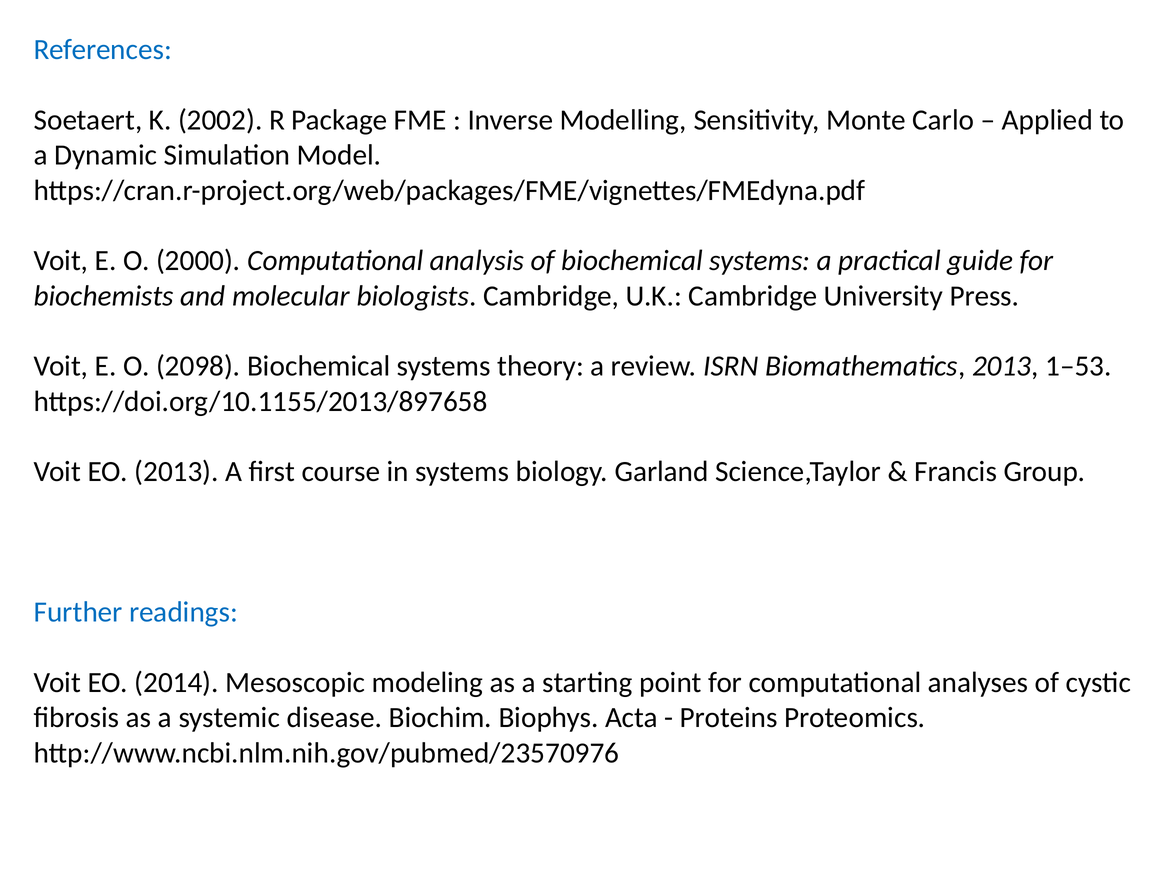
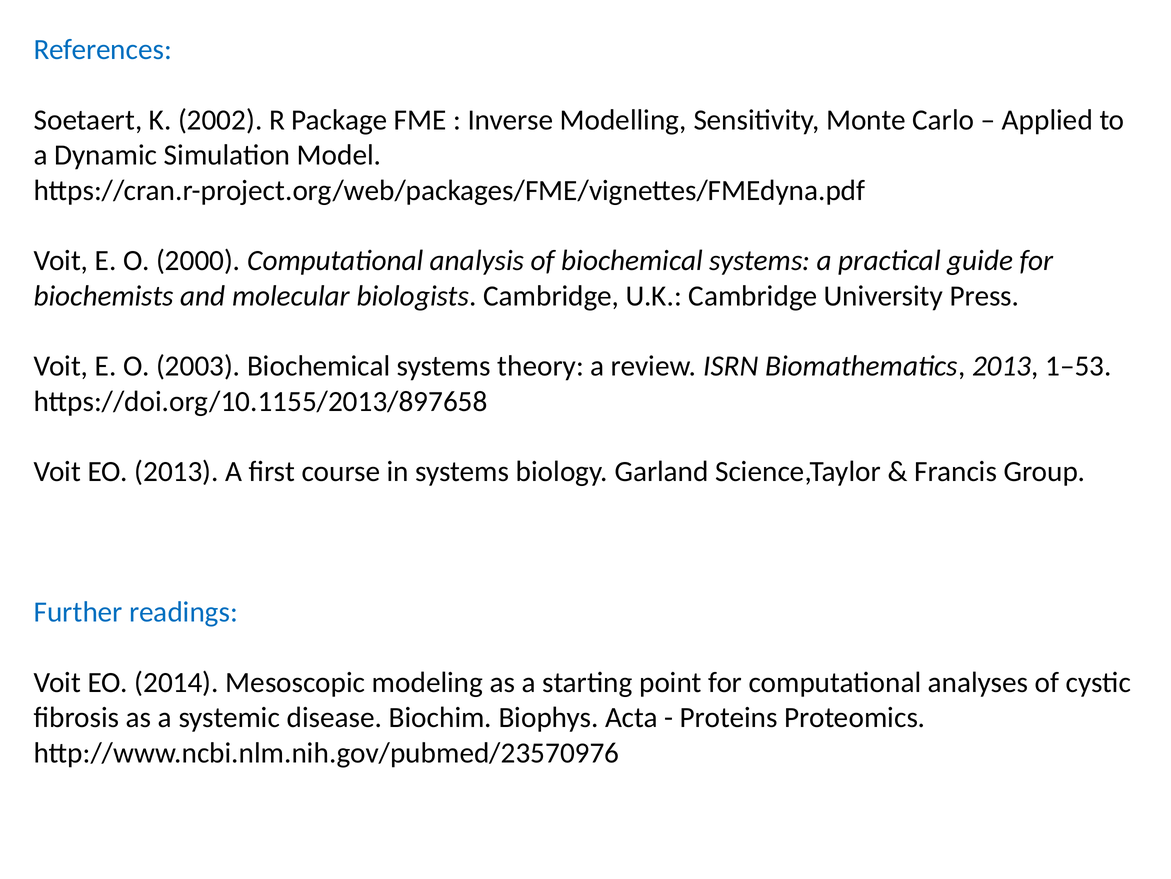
2098: 2098 -> 2003
